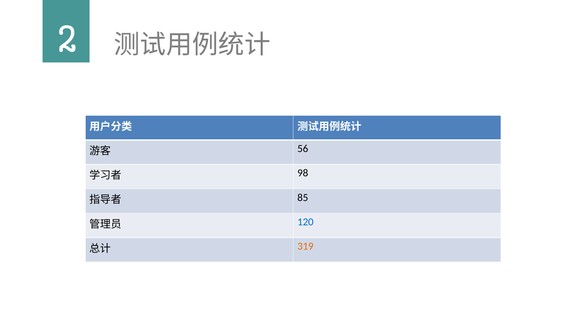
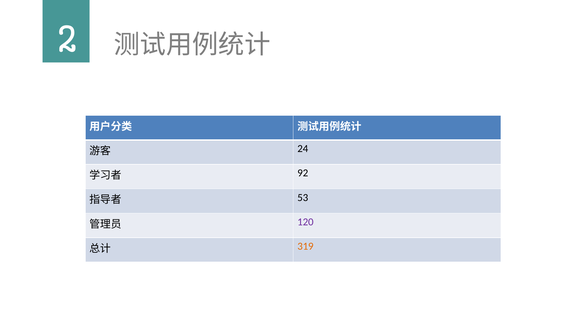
56: 56 -> 24
98: 98 -> 92
85: 85 -> 53
120 colour: blue -> purple
